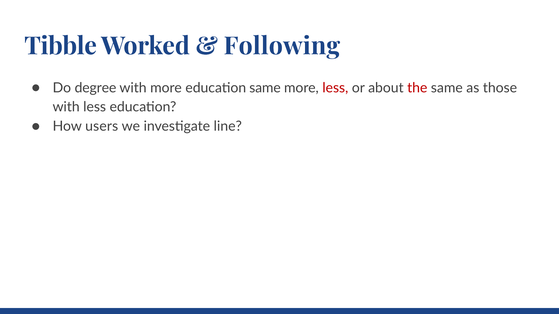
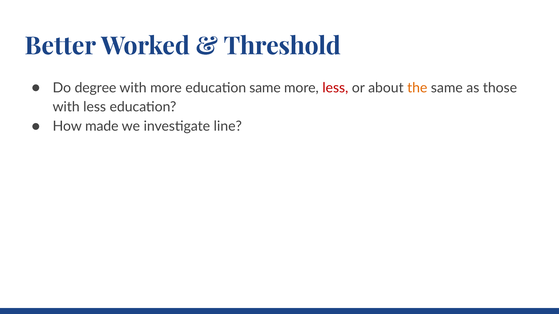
Tibble: Tibble -> Better
Following: Following -> Threshold
the colour: red -> orange
users: users -> made
